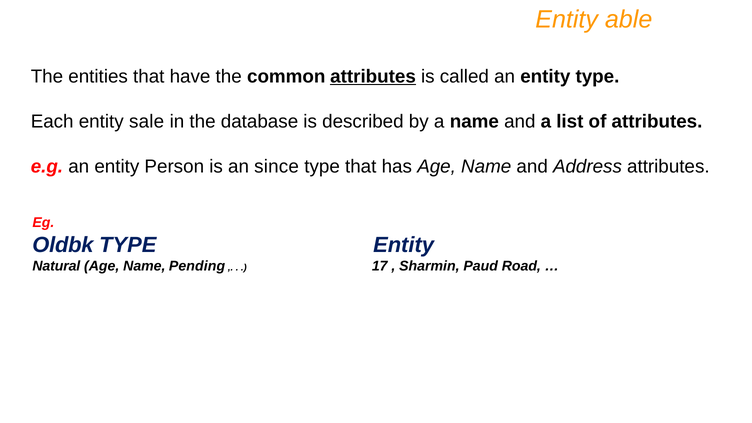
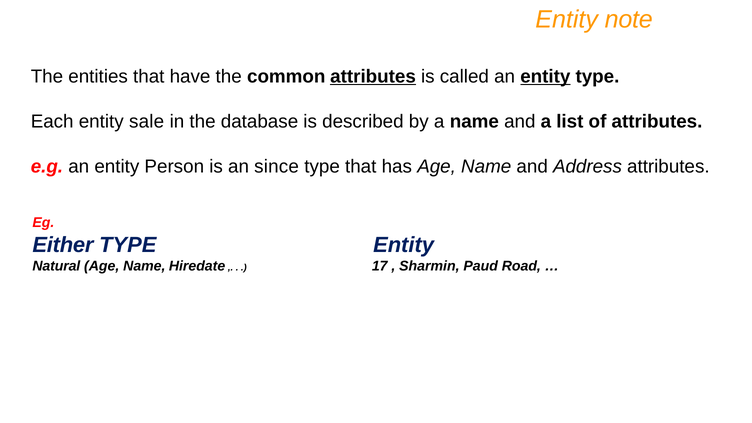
able: able -> note
entity at (545, 76) underline: none -> present
Oldbk: Oldbk -> Either
Pending: Pending -> Hiredate
